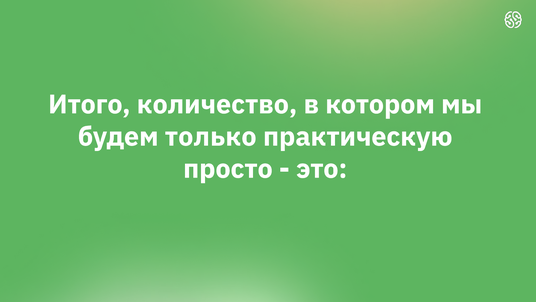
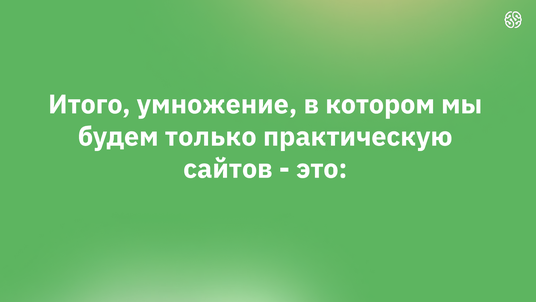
количество: количество -> умножение
просто: просто -> сайтов
